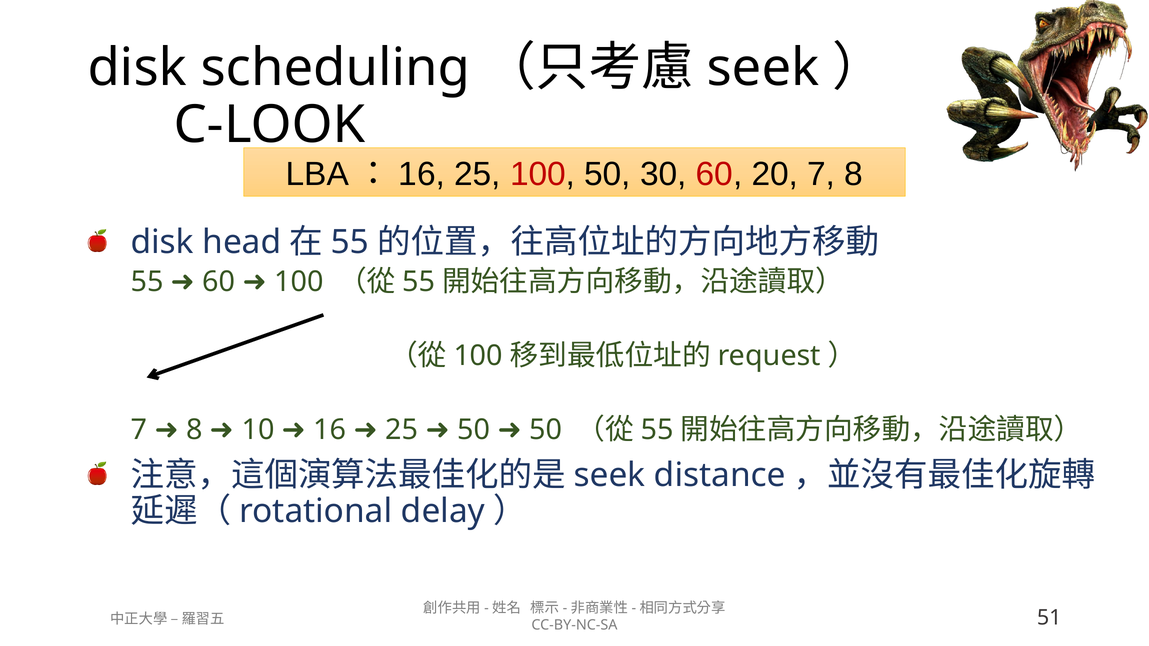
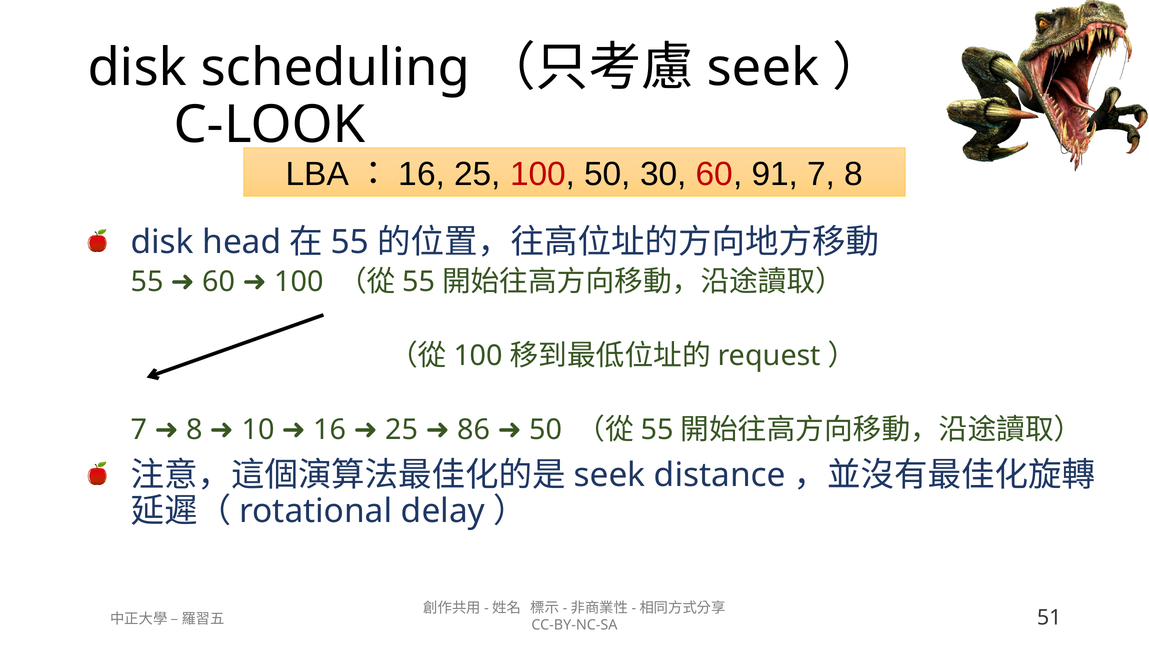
20: 20 -> 91
25 50: 50 -> 86
